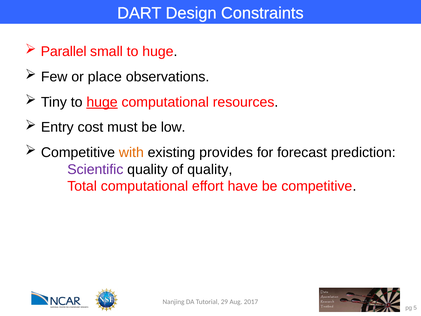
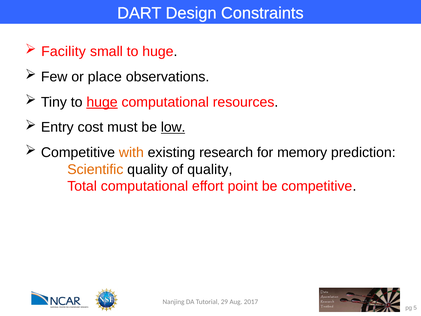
Parallel: Parallel -> Facility
low underline: none -> present
provides: provides -> research
forecast: forecast -> memory
Scientific colour: purple -> orange
have: have -> point
